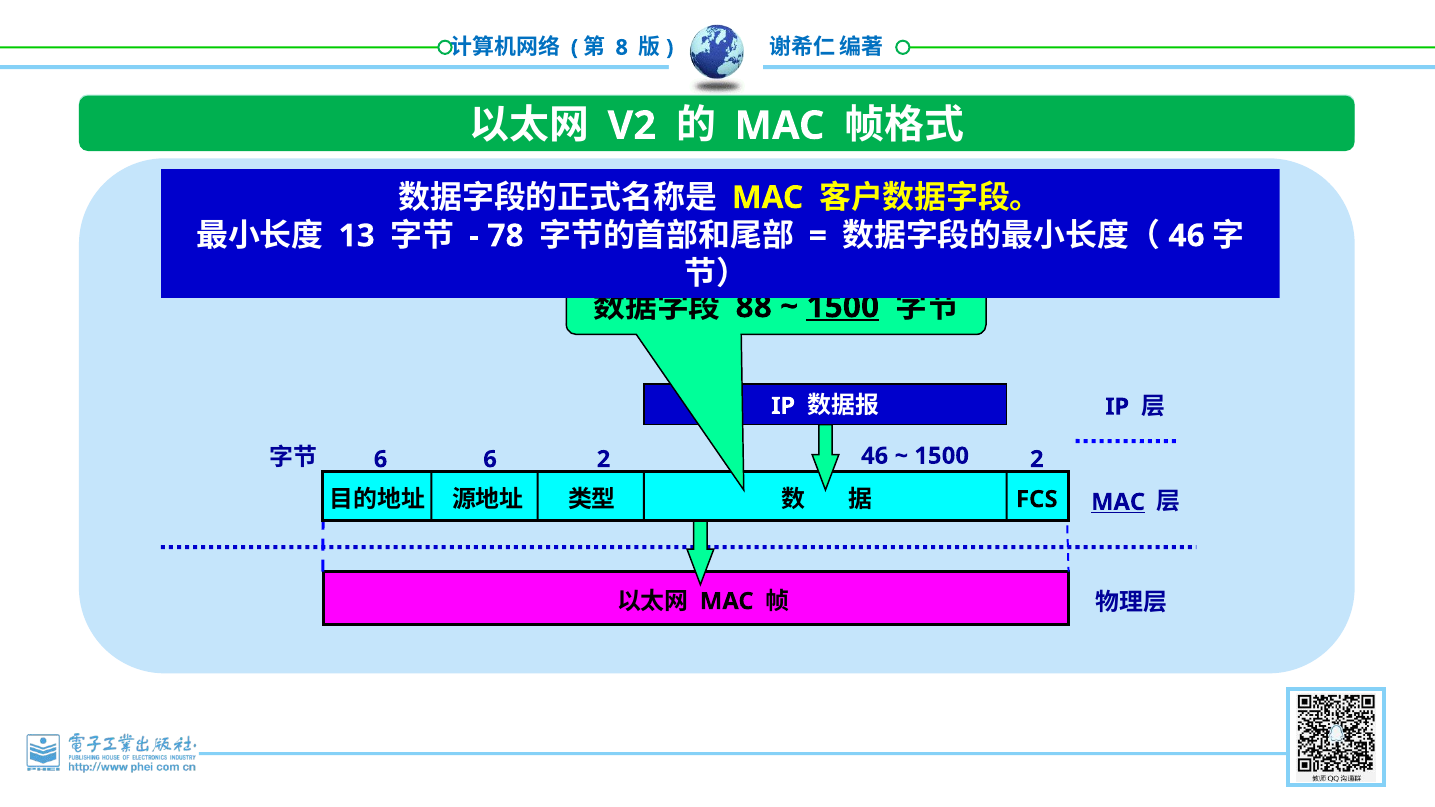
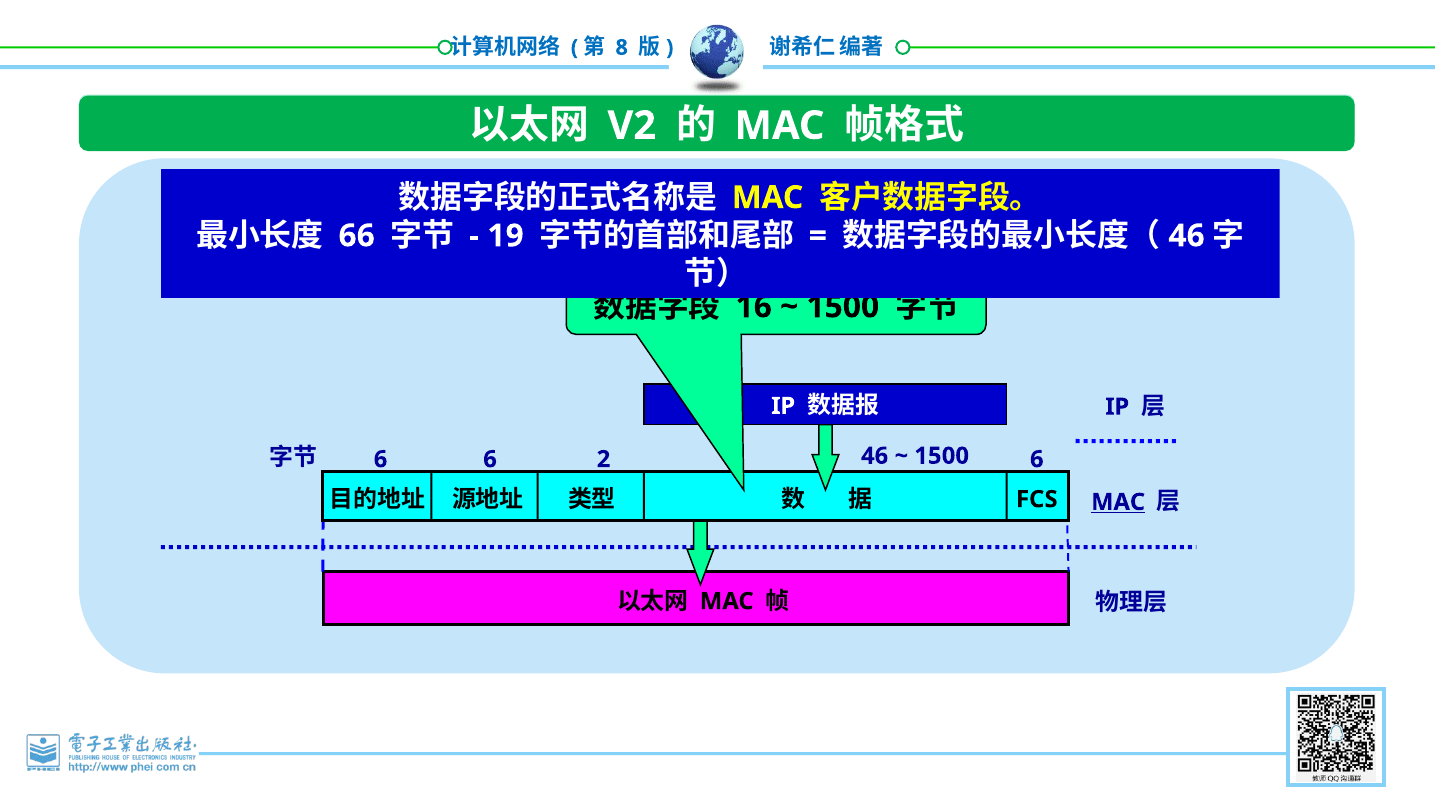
13: 13 -> 66
78: 78 -> 19
88: 88 -> 16
1500 at (843, 307) underline: present -> none
2 at (1037, 459): 2 -> 6
